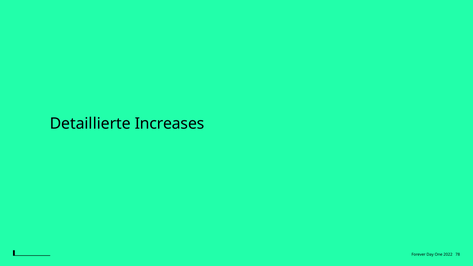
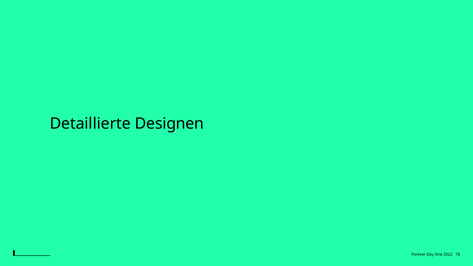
Increases: Increases -> Designen
